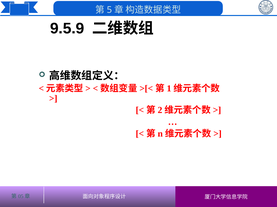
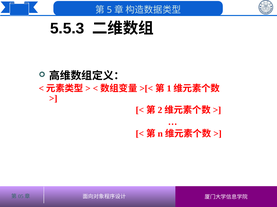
9.5.9: 9.5.9 -> 5.5.3
